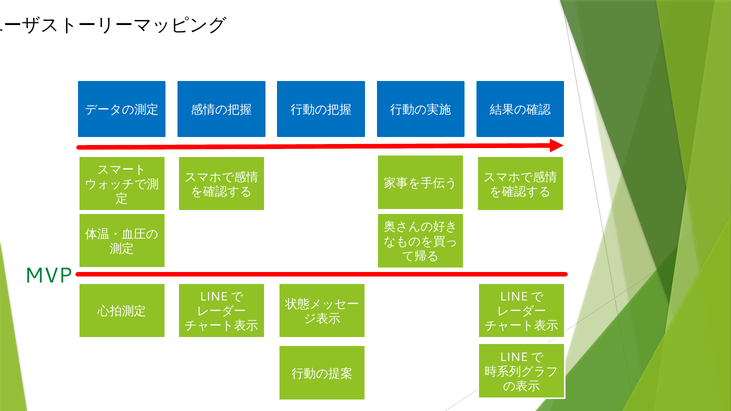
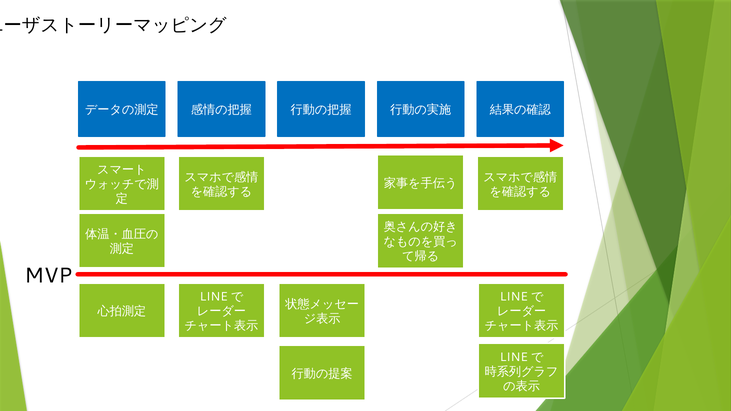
MVP colour: green -> black
